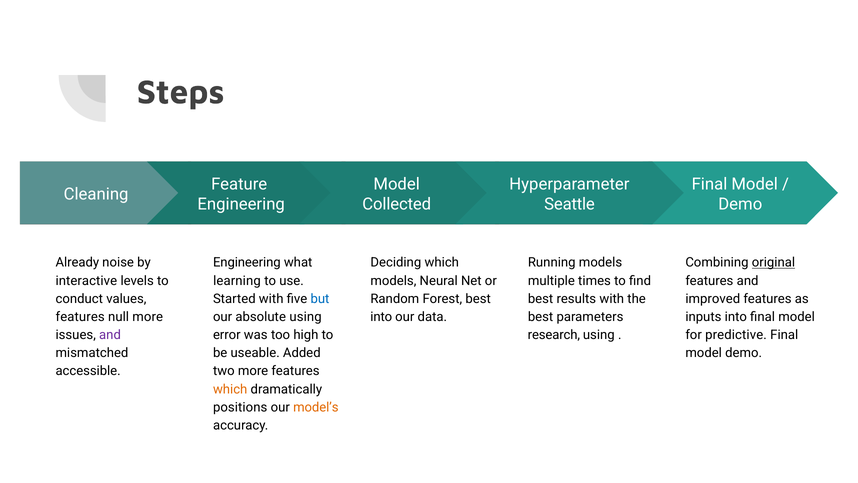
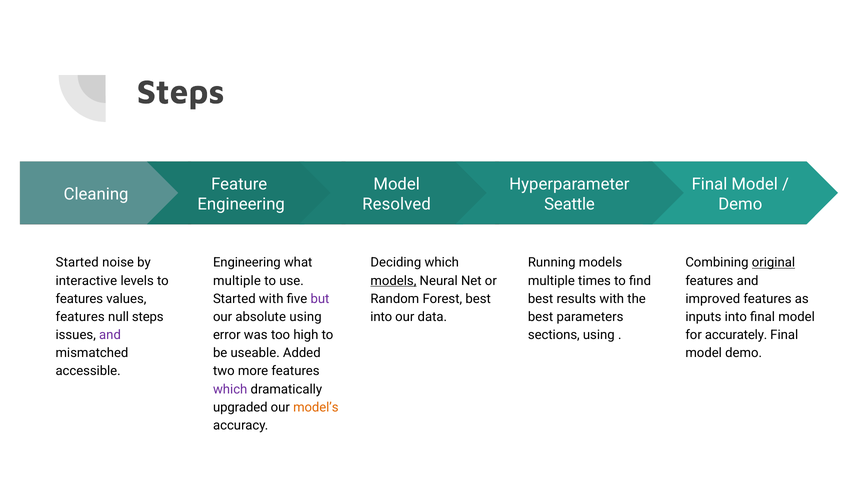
Collected: Collected -> Resolved
Already at (77, 262): Already -> Started
learning at (237, 280): learning -> multiple
models at (393, 280) underline: none -> present
conduct at (79, 299): conduct -> features
but colour: blue -> purple
null more: more -> steps
research: research -> sections
predictive: predictive -> accurately
which at (230, 389) colour: orange -> purple
positions: positions -> upgraded
